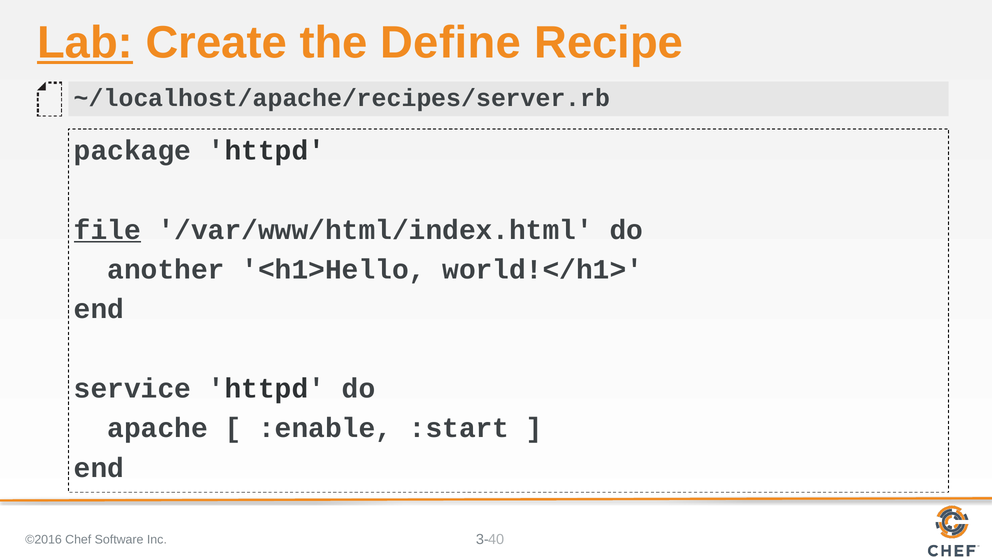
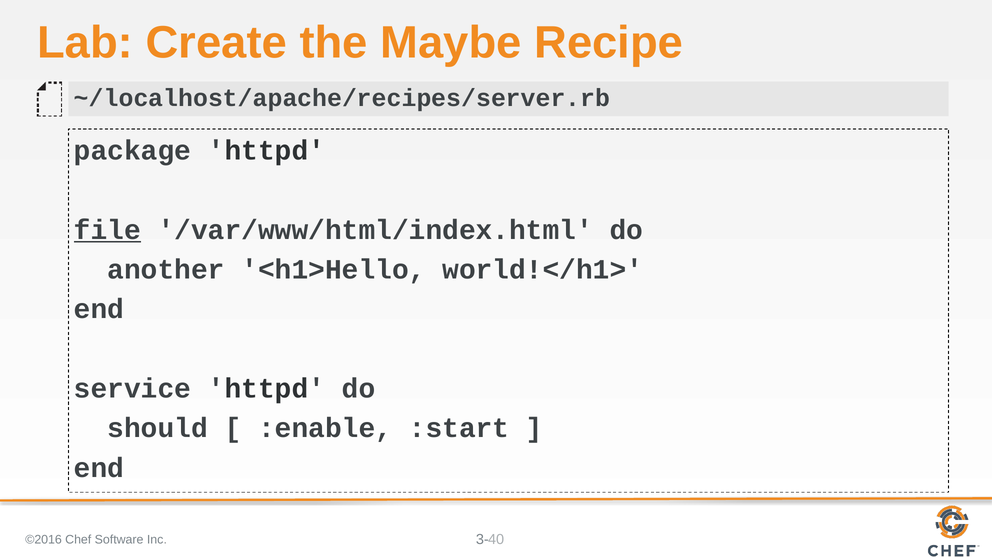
Lab underline: present -> none
Define: Define -> Maybe
apache: apache -> should
